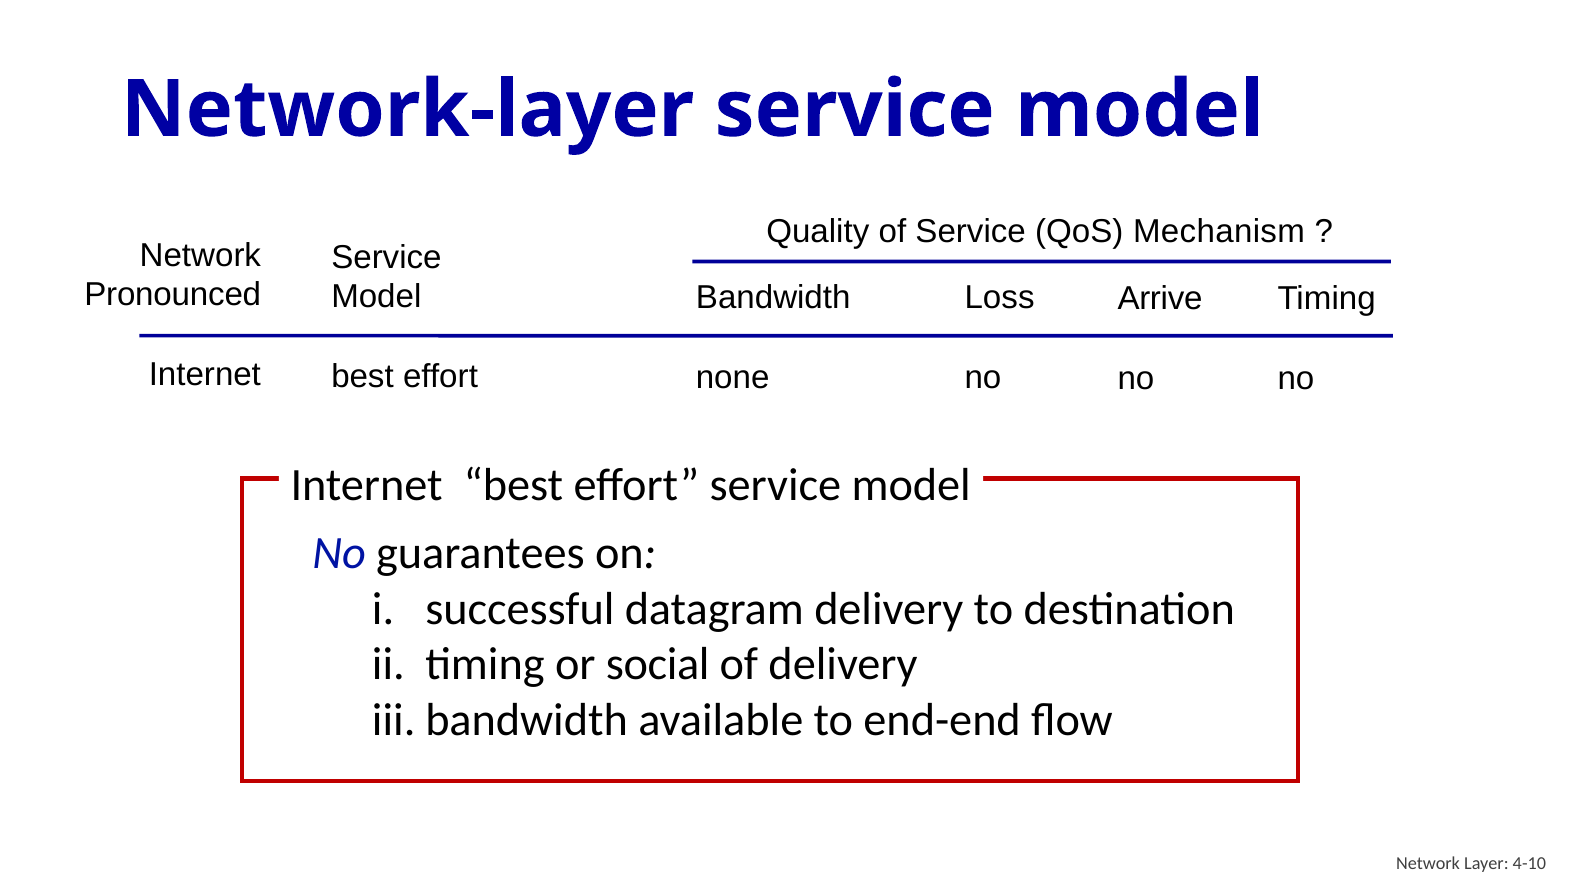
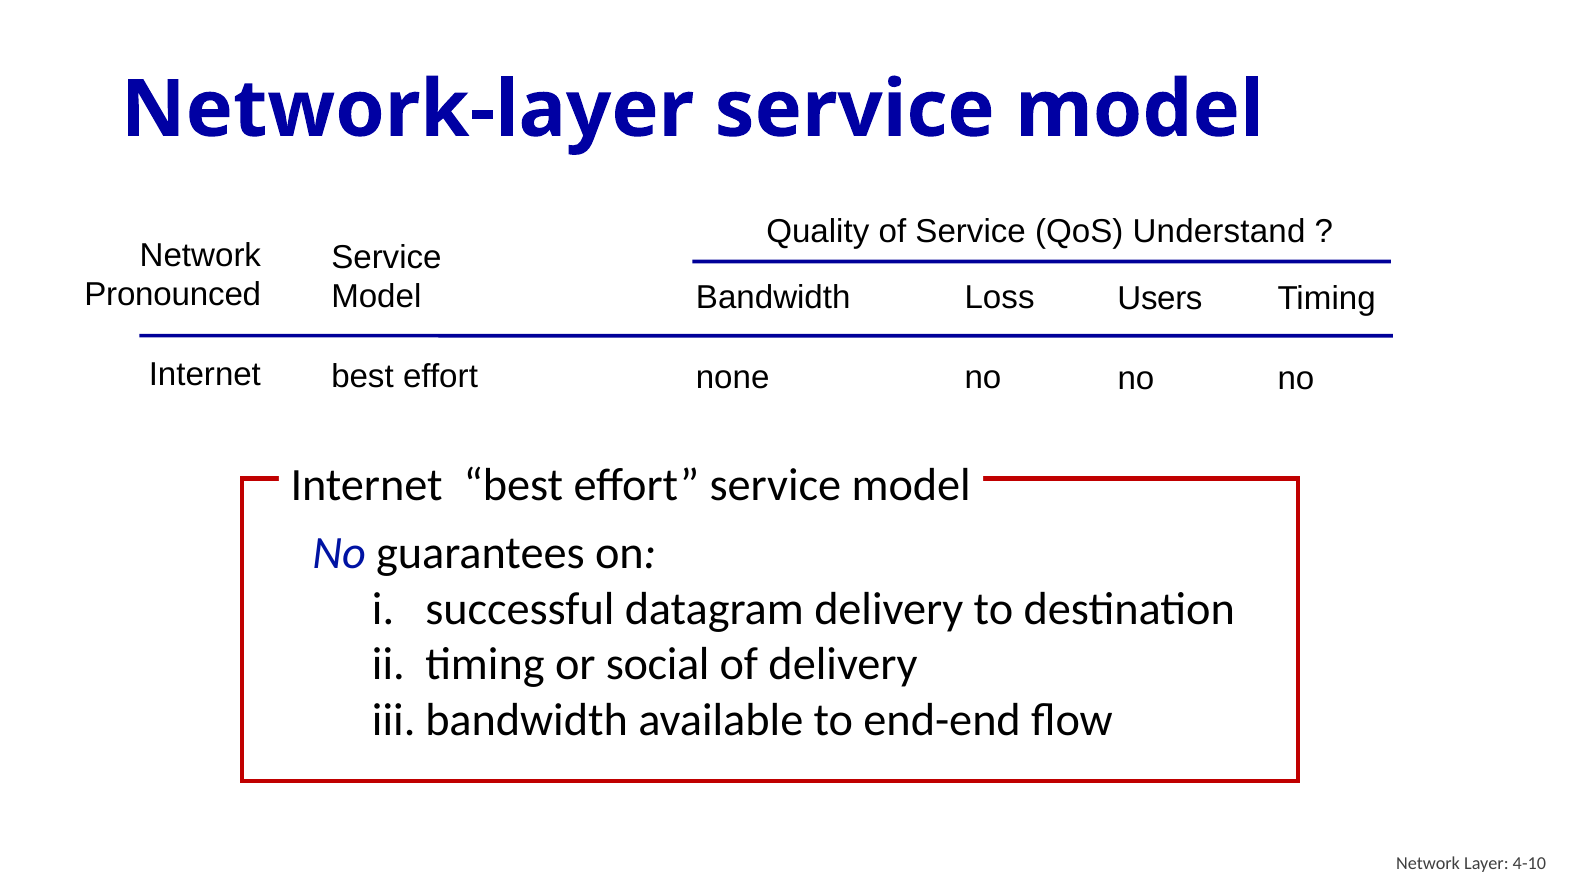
Mechanism: Mechanism -> Understand
Arrive: Arrive -> Users
